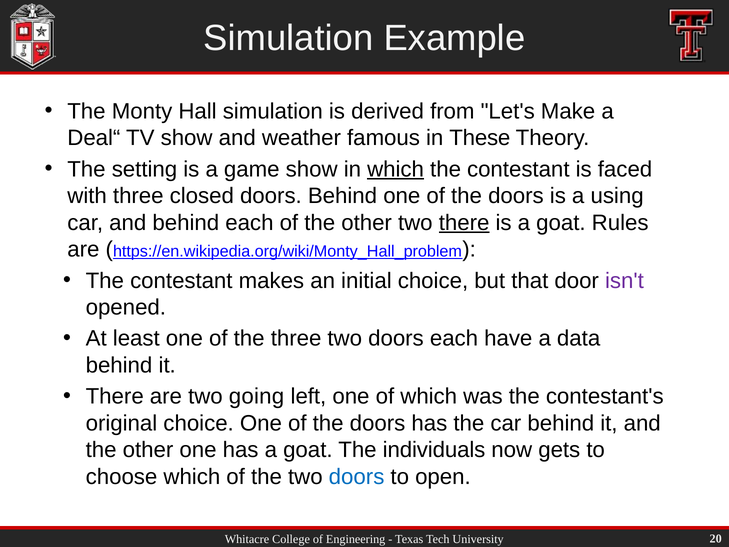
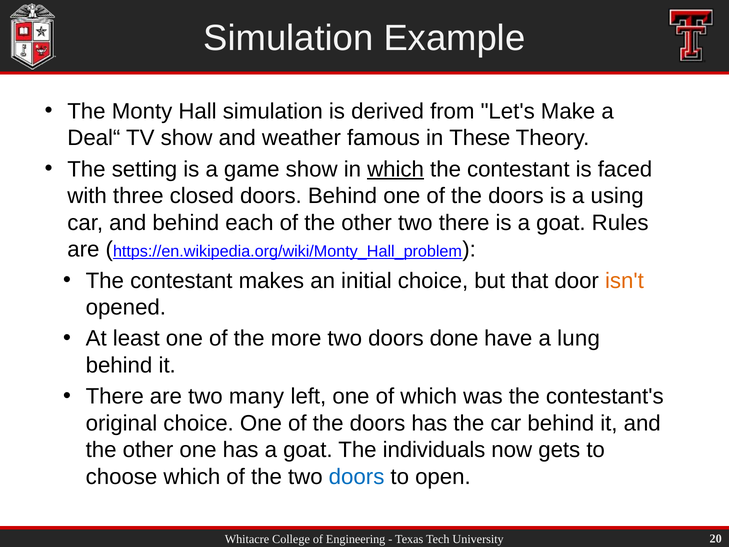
there at (464, 223) underline: present -> none
isn't colour: purple -> orange
the three: three -> more
doors each: each -> done
data: data -> lung
going: going -> many
